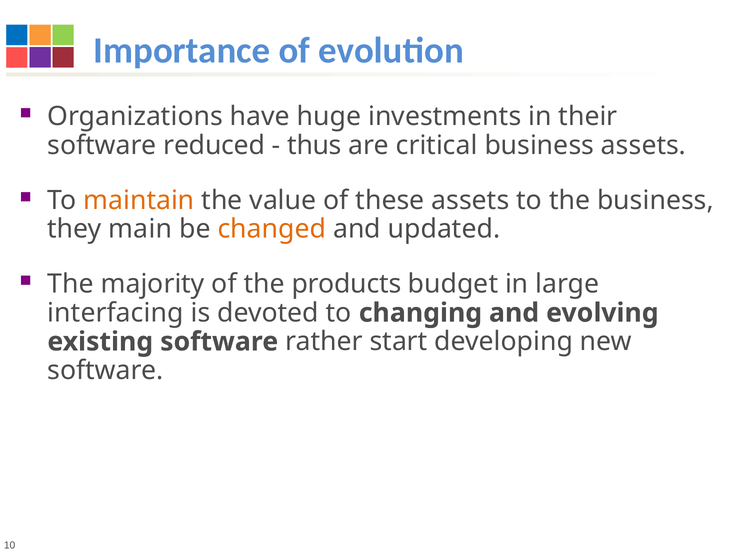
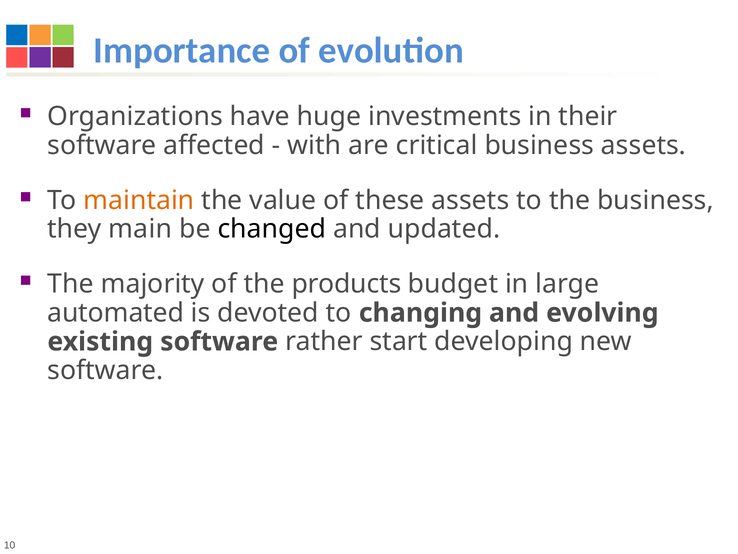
reduced: reduced -> affected
thus: thus -> with
changed colour: orange -> black
interfacing: interfacing -> automated
